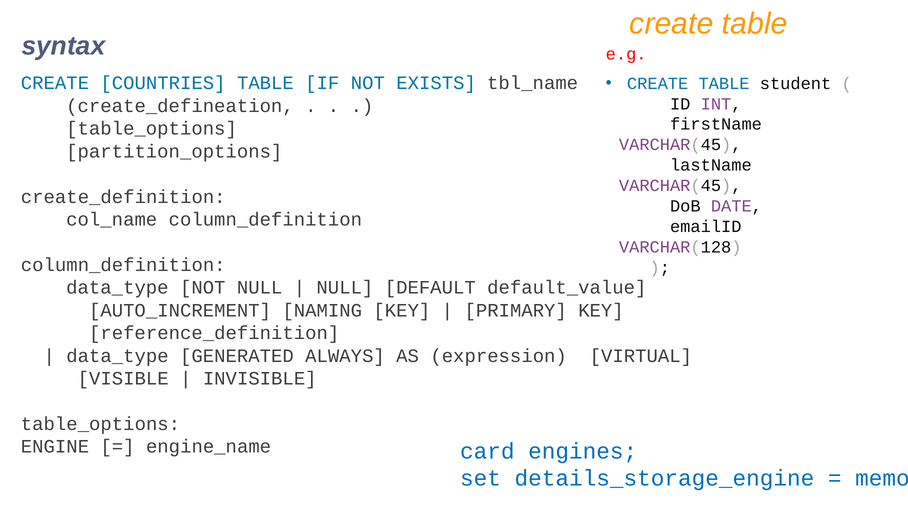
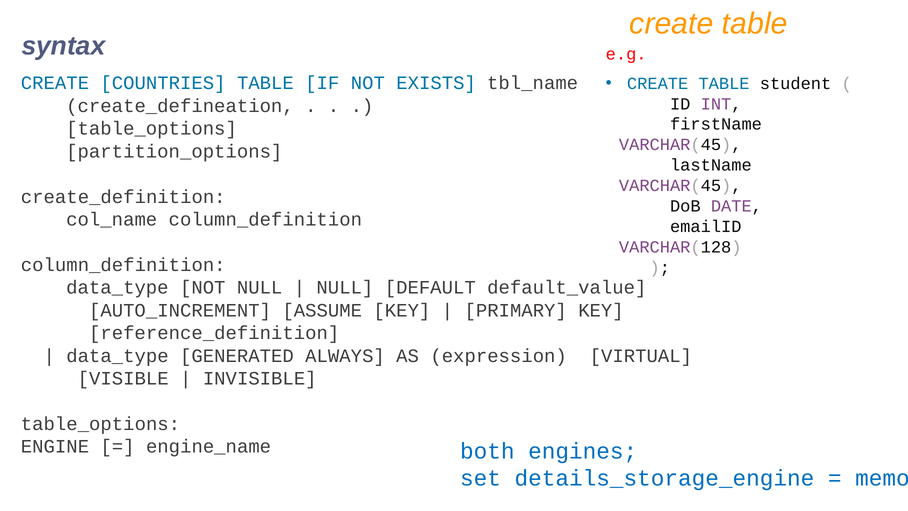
NAMING: NAMING -> ASSUME
card: card -> both
